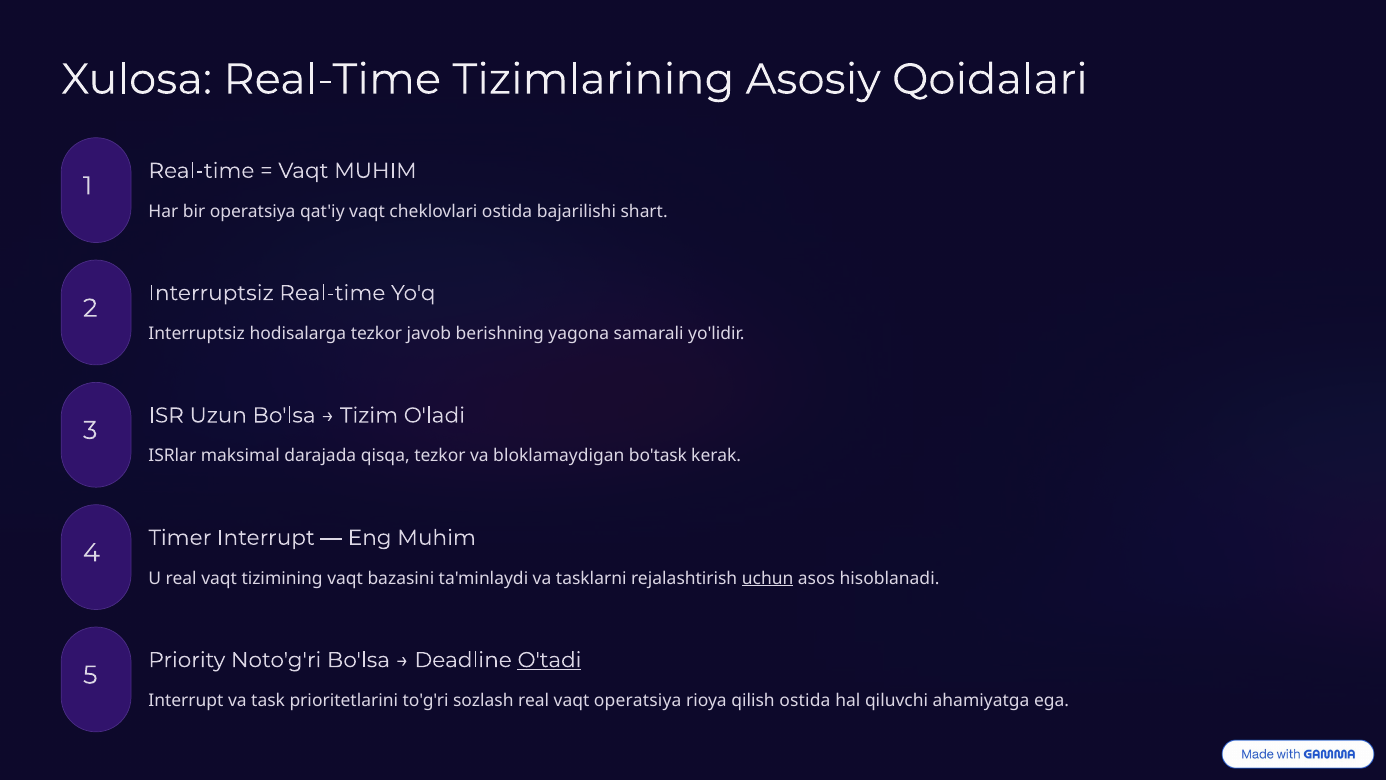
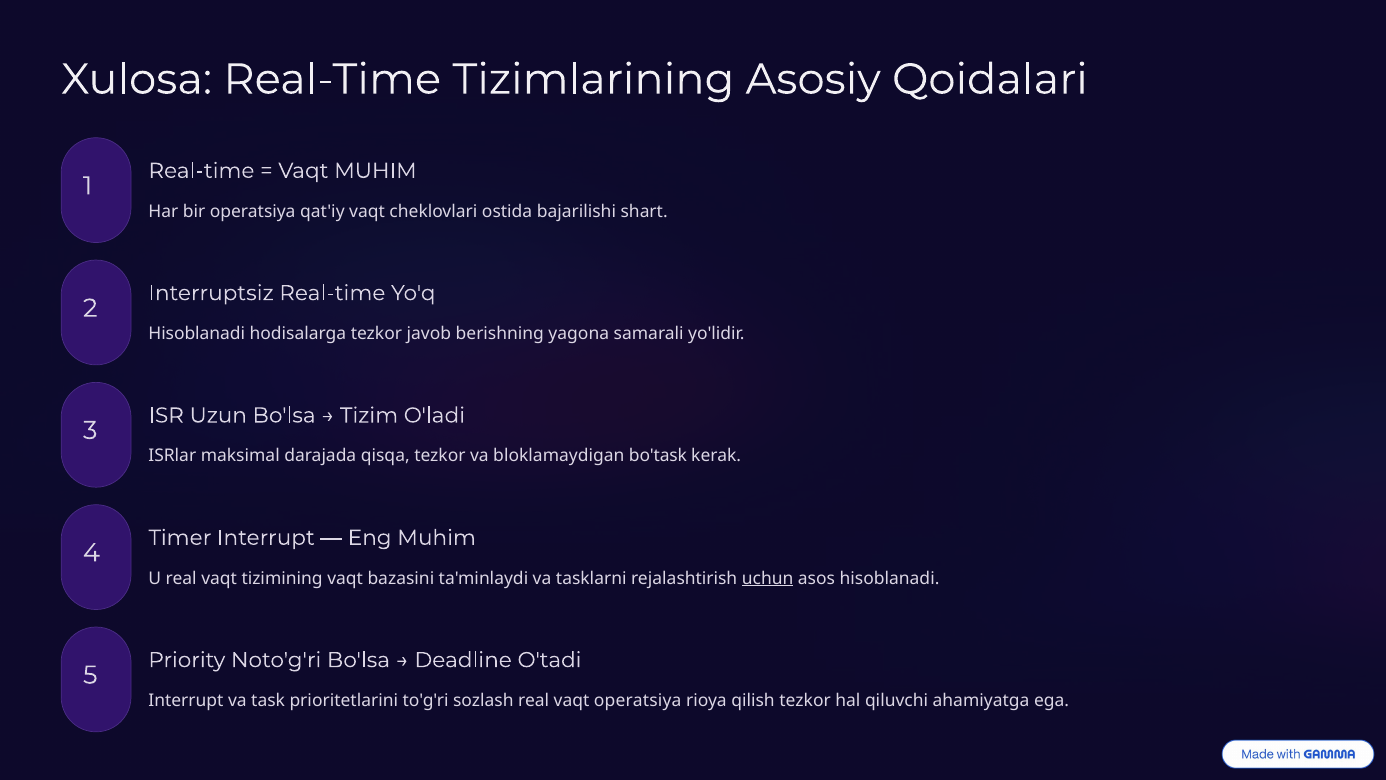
Interruptsiz at (197, 334): Interruptsiz -> Hisoblanadi
O'tadi underline: present -> none
qilish ostida: ostida -> tezkor
